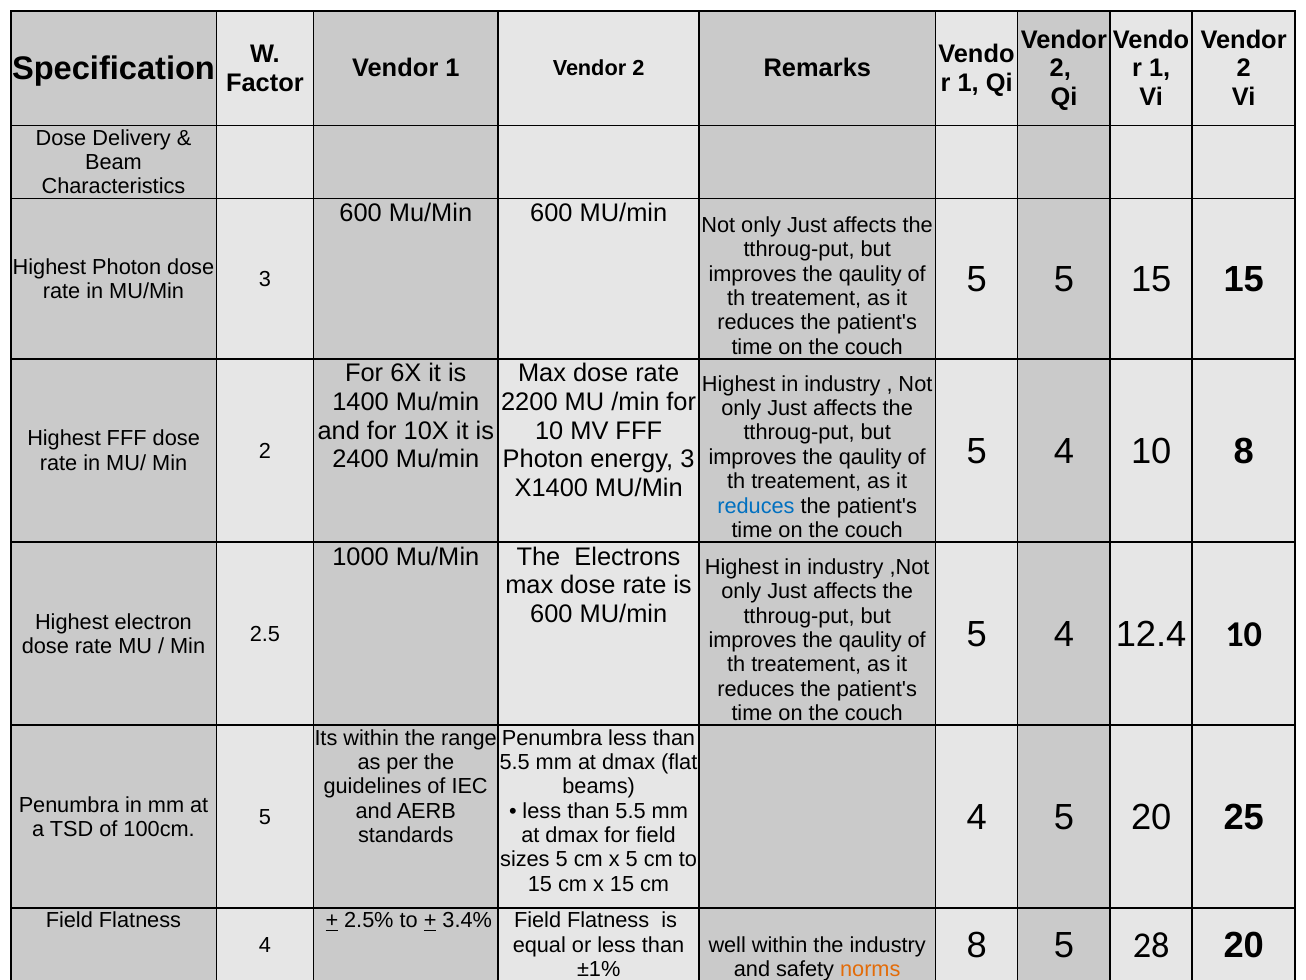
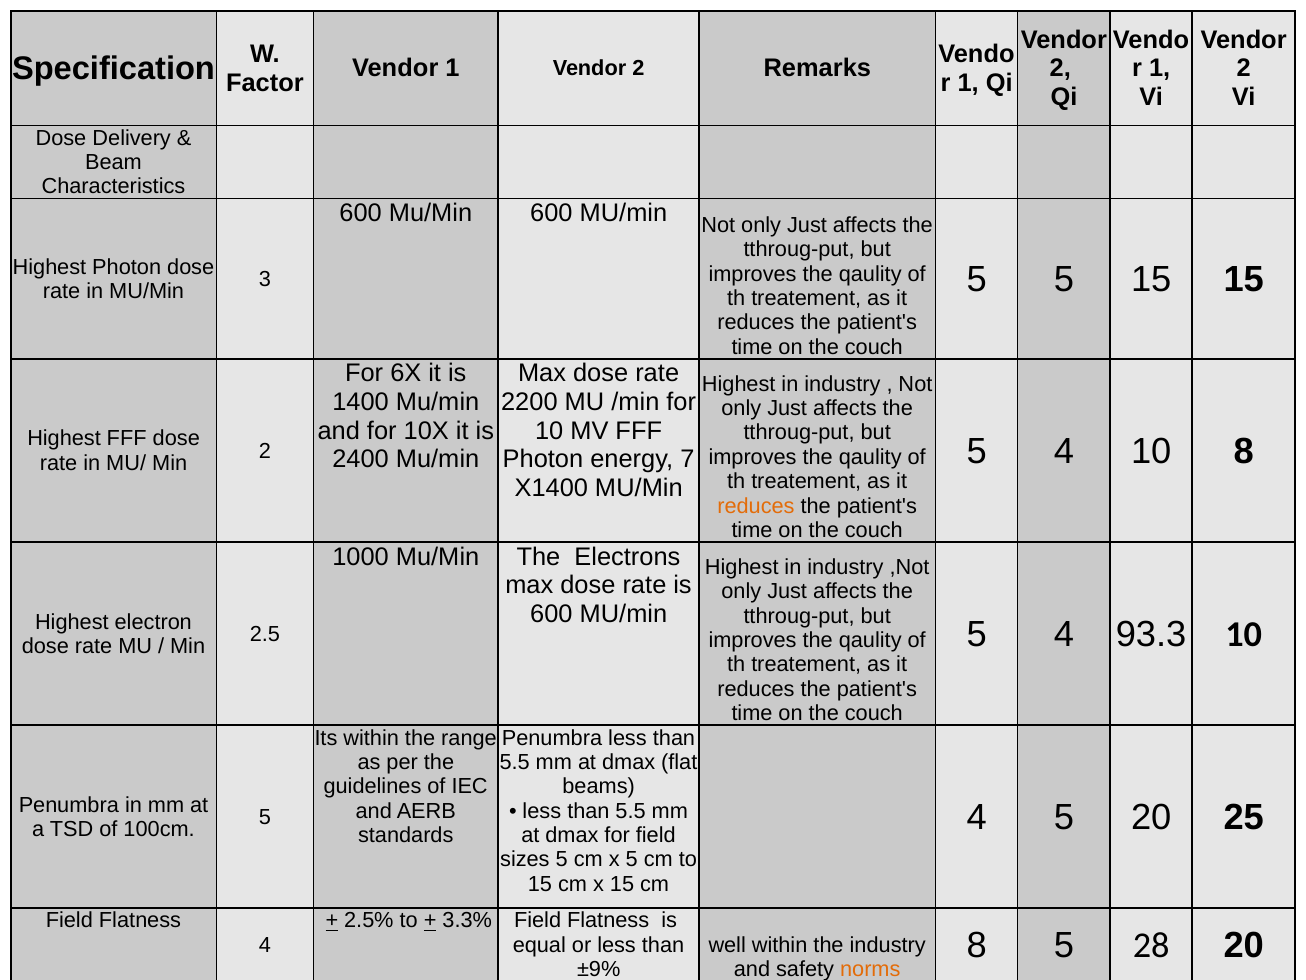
energy 3: 3 -> 7
reduces at (756, 506) colour: blue -> orange
12.4: 12.4 -> 93.3
3.4%: 3.4% -> 3.3%
±1%: ±1% -> ±9%
